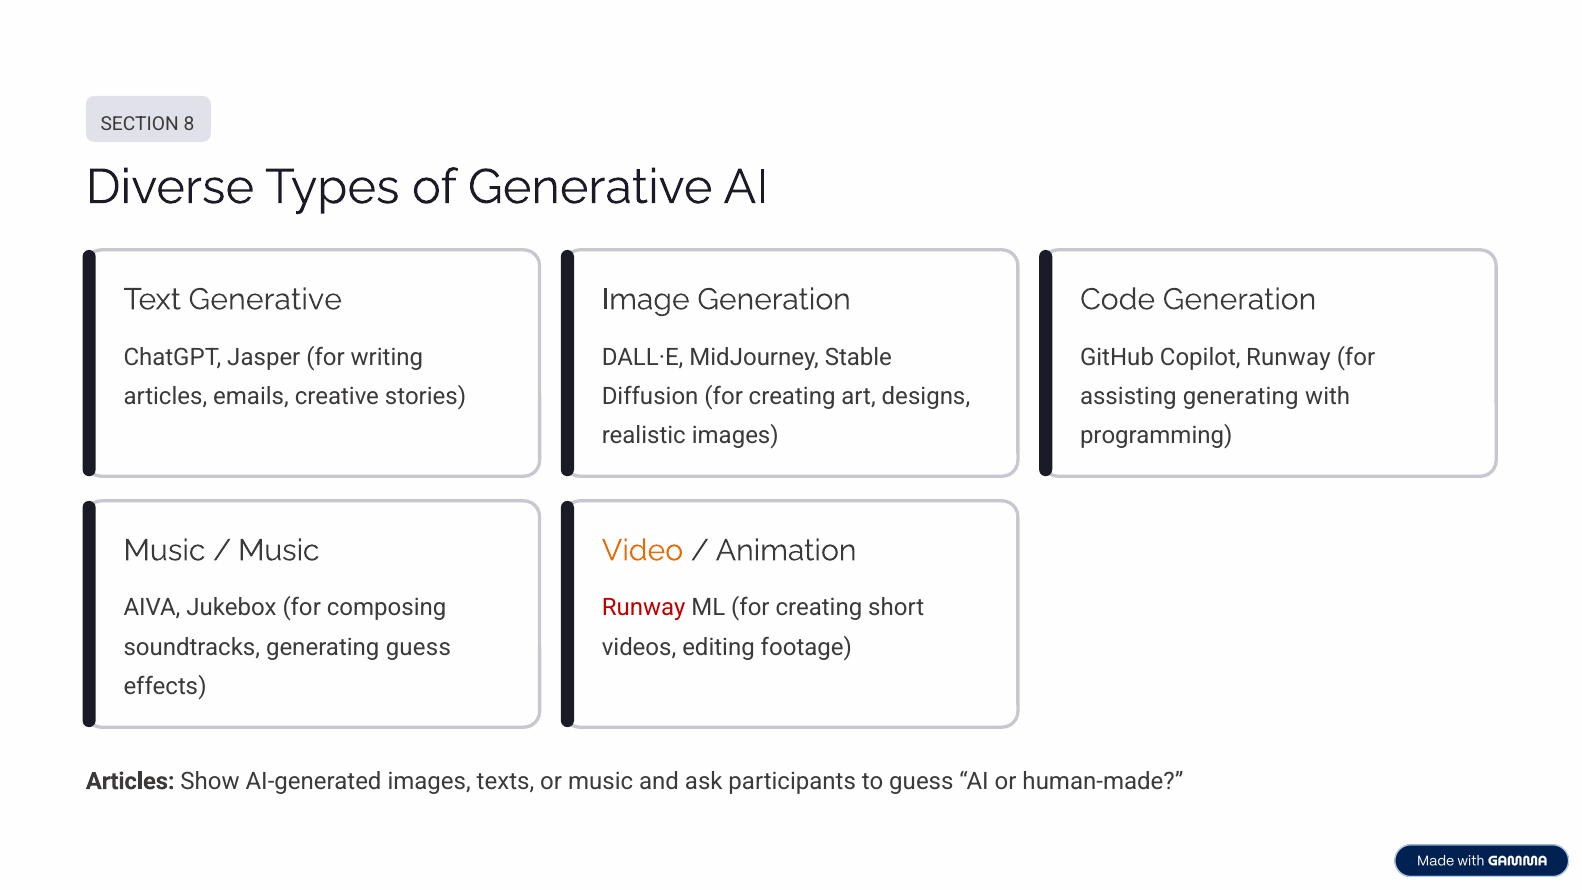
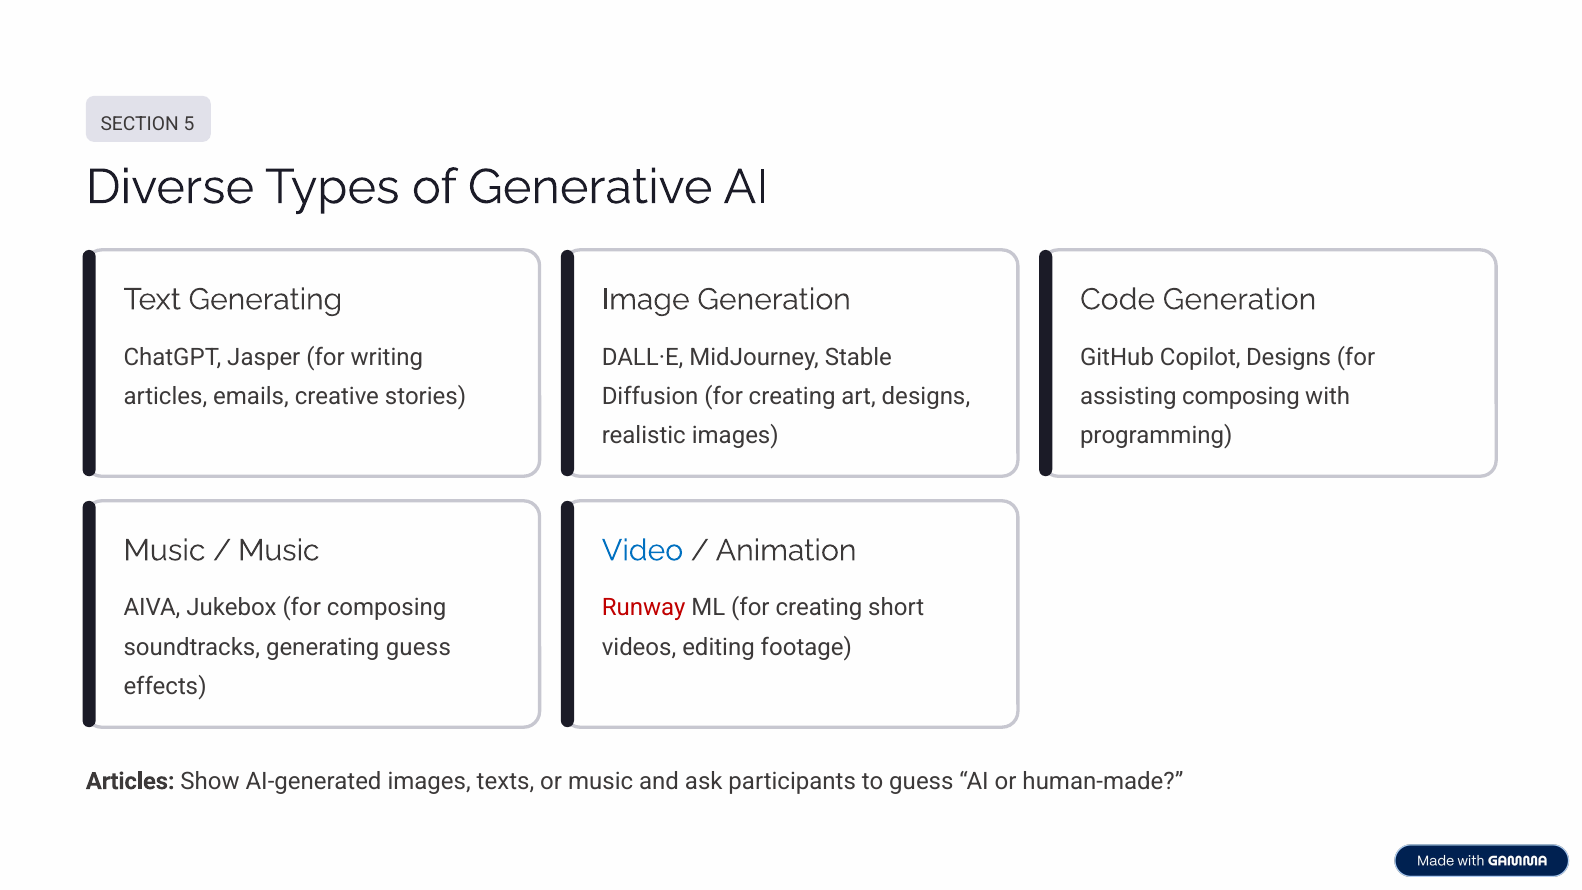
8: 8 -> 5
Text Generative: Generative -> Generating
Copilot Runway: Runway -> Designs
assisting generating: generating -> composing
Video colour: orange -> blue
